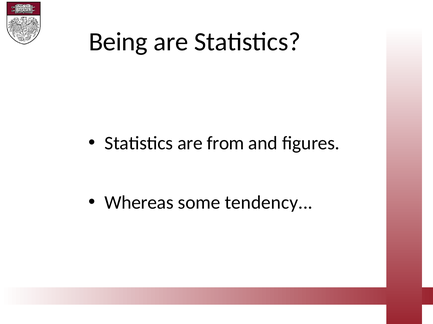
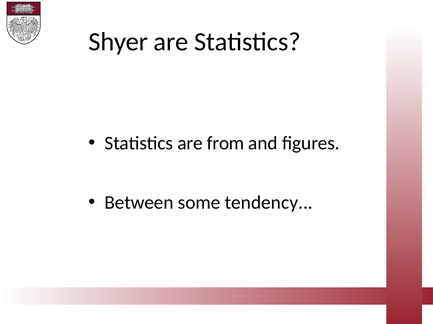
Being: Being -> Shyer
Whereas: Whereas -> Between
